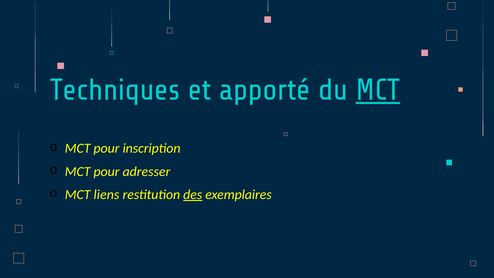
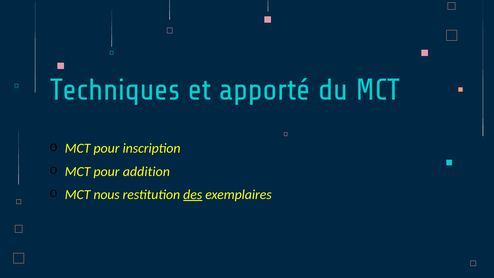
MCT at (378, 90) underline: present -> none
adresser: adresser -> addition
liens: liens -> nous
